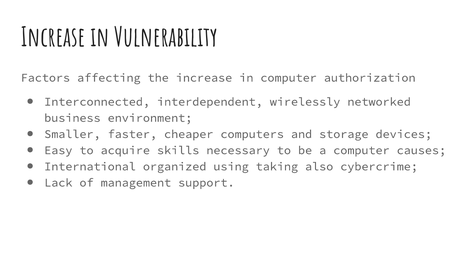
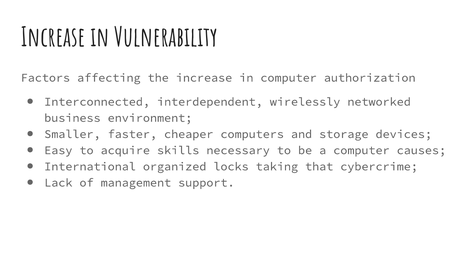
using: using -> locks
also: also -> that
